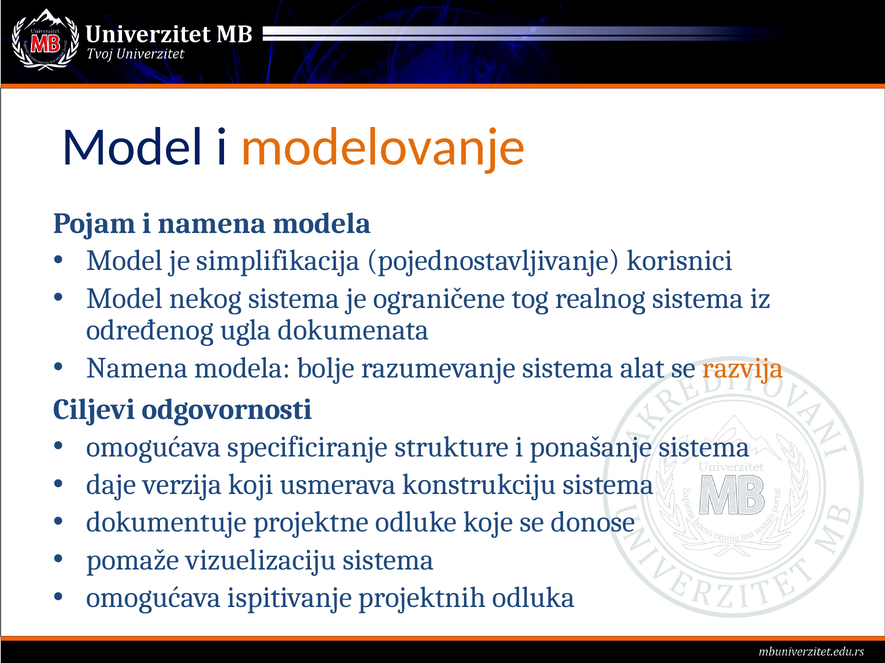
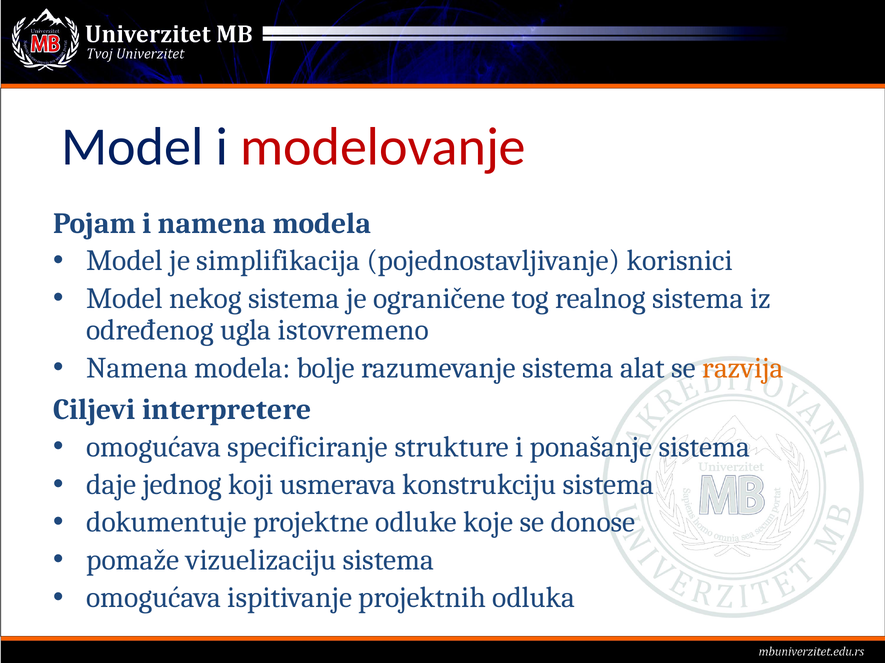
modelovanje colour: orange -> red
dokumenata: dokumenata -> istovremeno
odgovornosti: odgovornosti -> interpretere
verzija: verzija -> jednog
